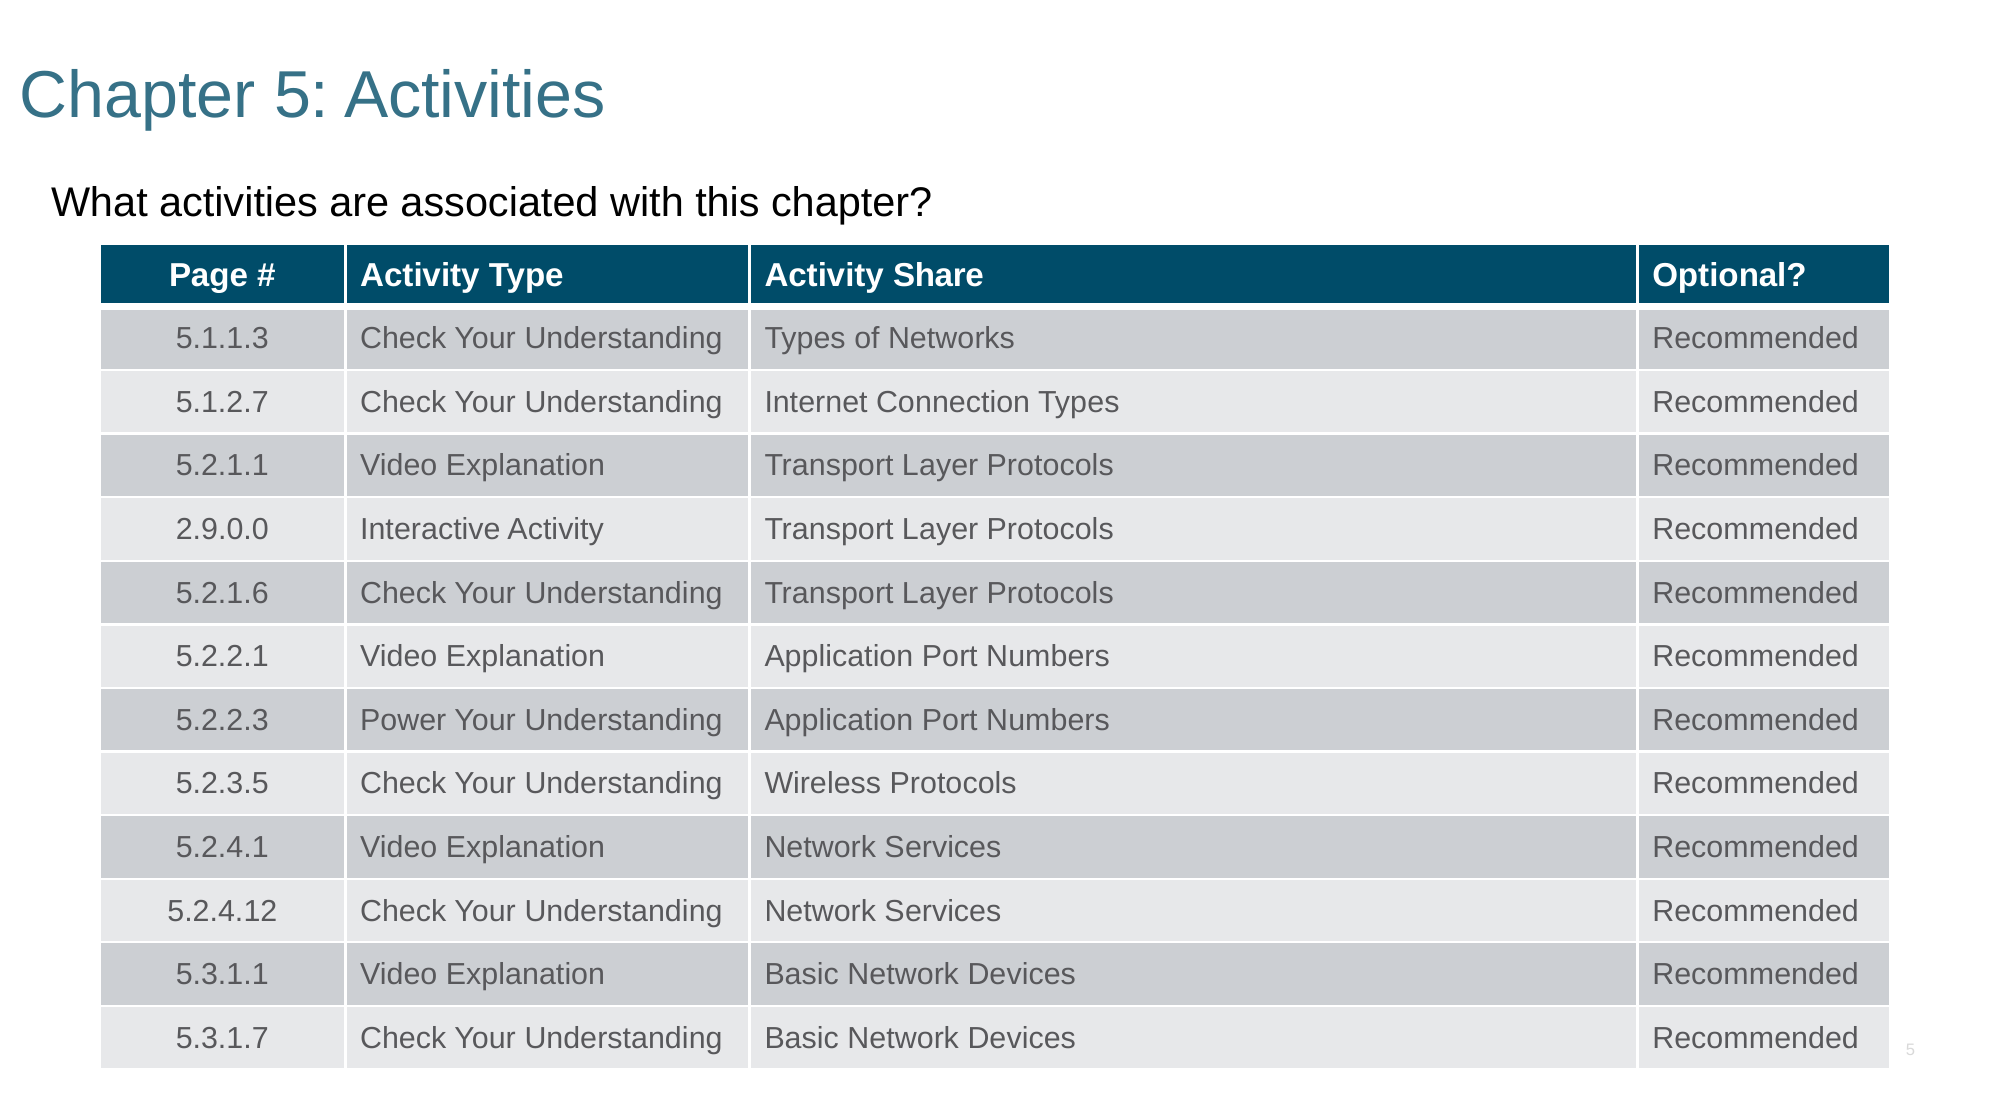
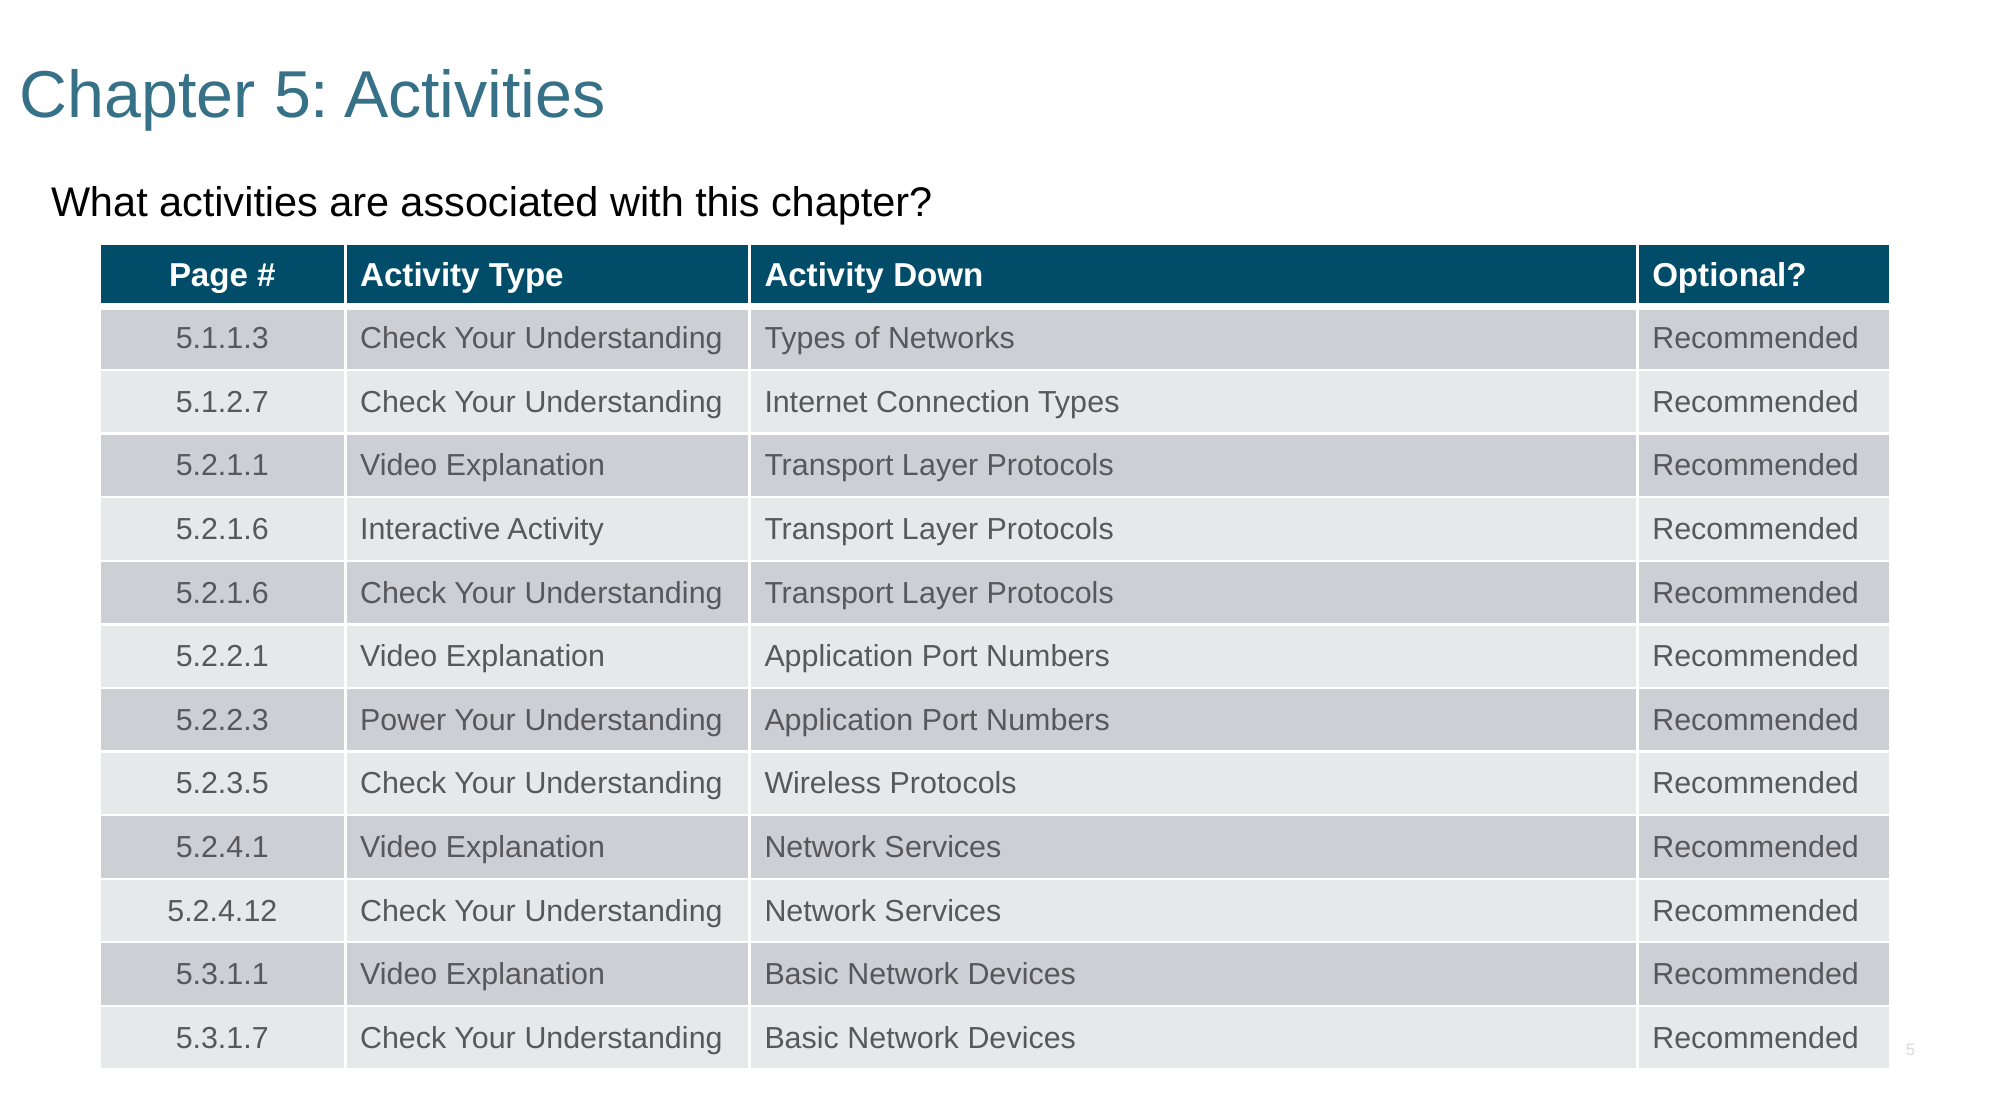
Share: Share -> Down
2.9.0.0 at (222, 530): 2.9.0.0 -> 5.2.1.6
